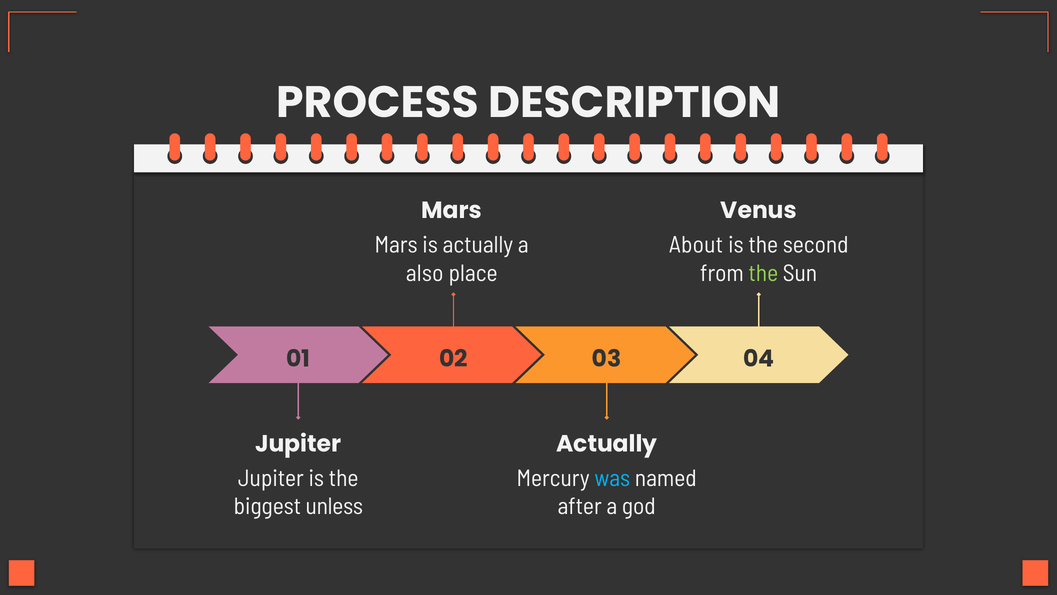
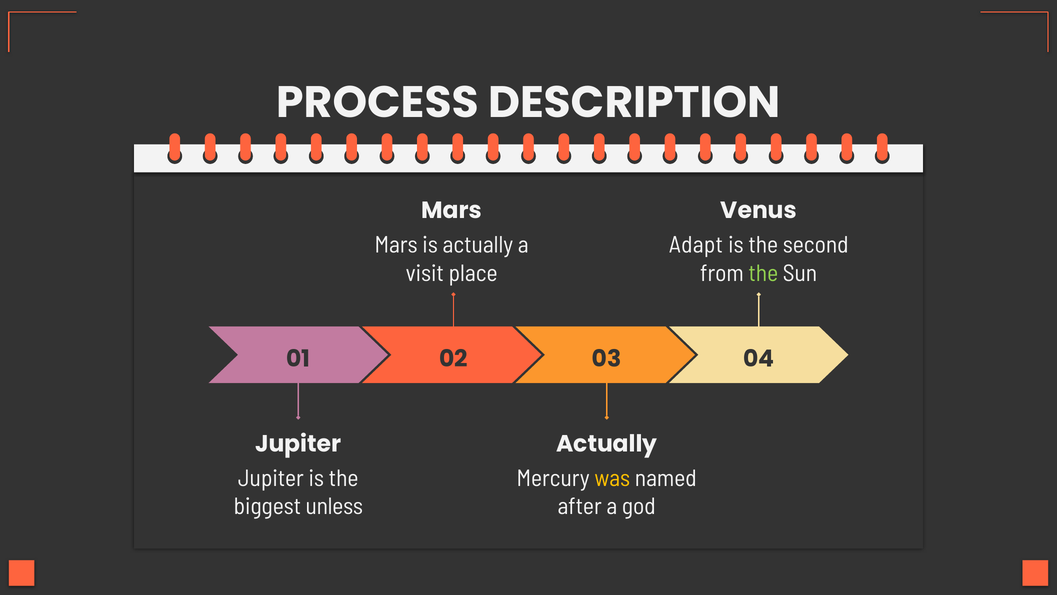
About: About -> Adapt
also: also -> visit
was colour: light blue -> yellow
